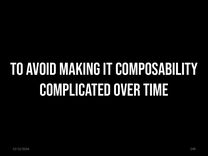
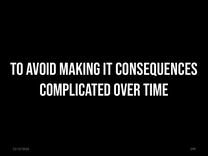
COMPOSABILITY: COMPOSABILITY -> CONSEQUENCES
